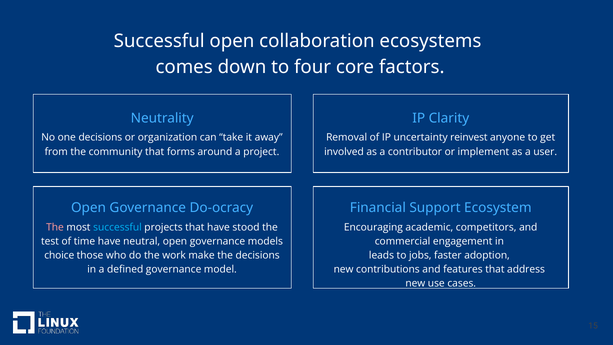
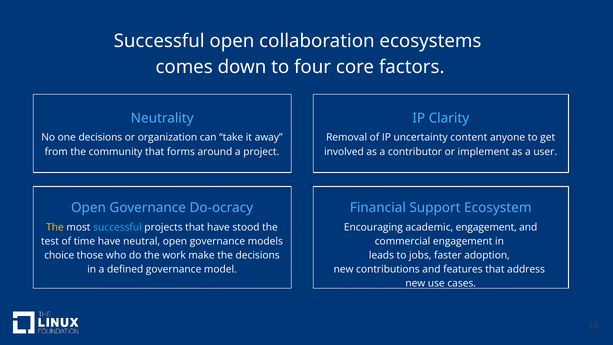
reinvest: reinvest -> content
The at (55, 227) colour: pink -> yellow
academic competitors: competitors -> engagement
